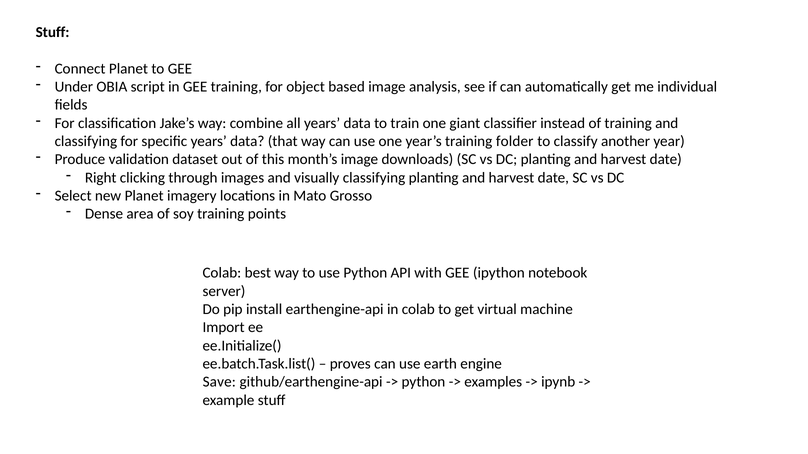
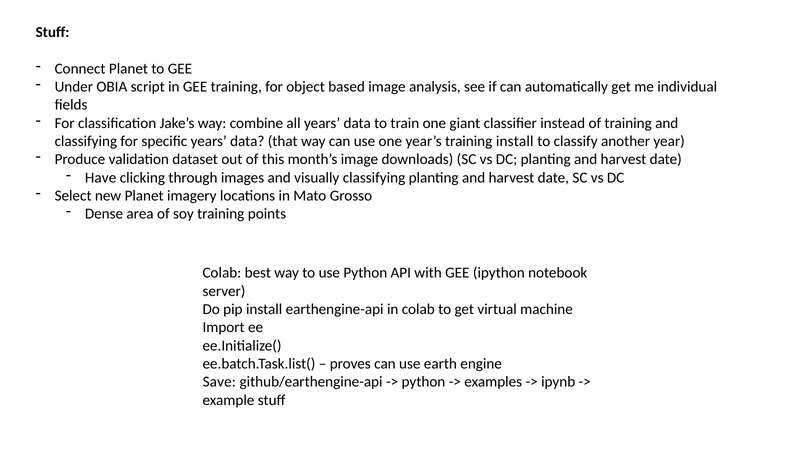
training folder: folder -> install
Right: Right -> Have
